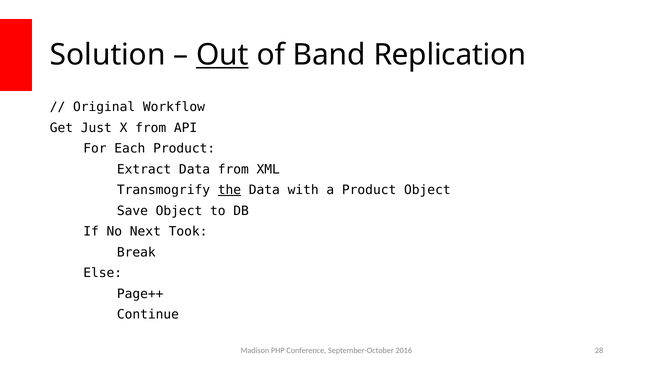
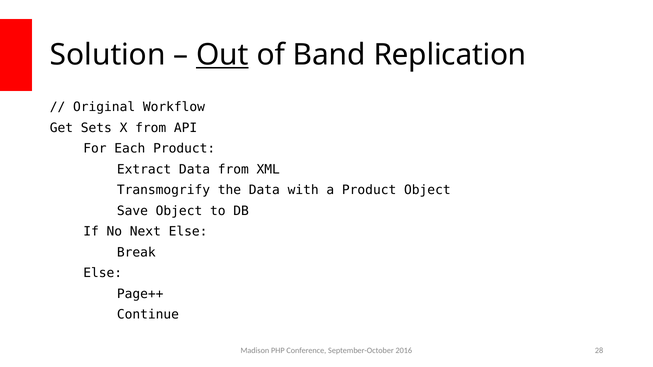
Just: Just -> Sets
the underline: present -> none
Next Took: Took -> Else
